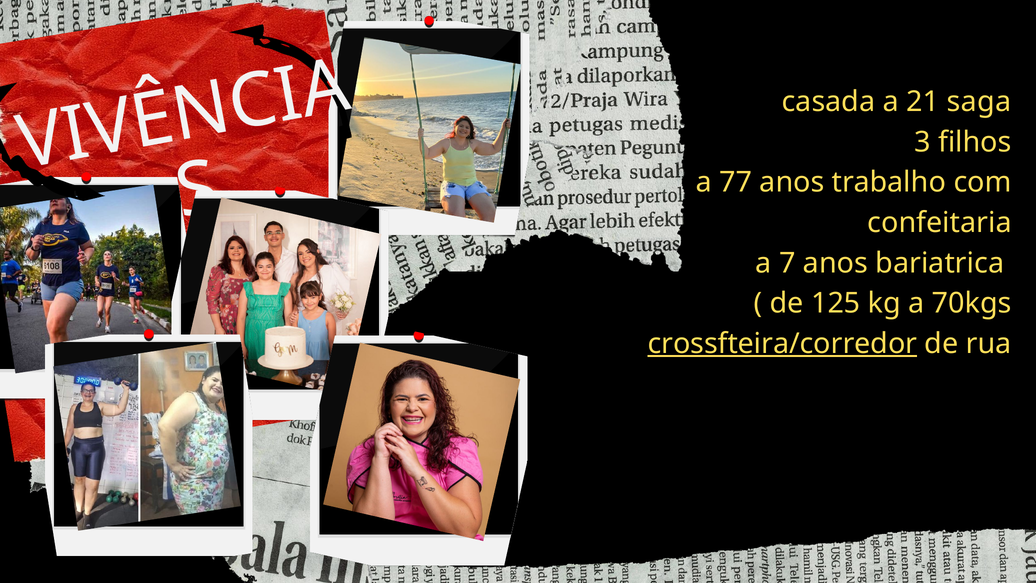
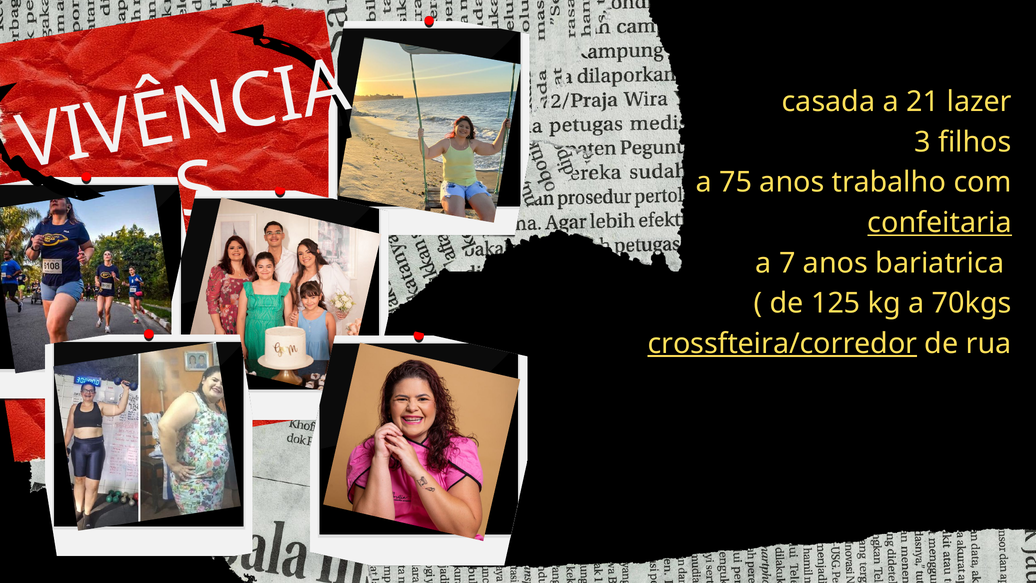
saga: saga -> lazer
77: 77 -> 75
confeitaria underline: none -> present
